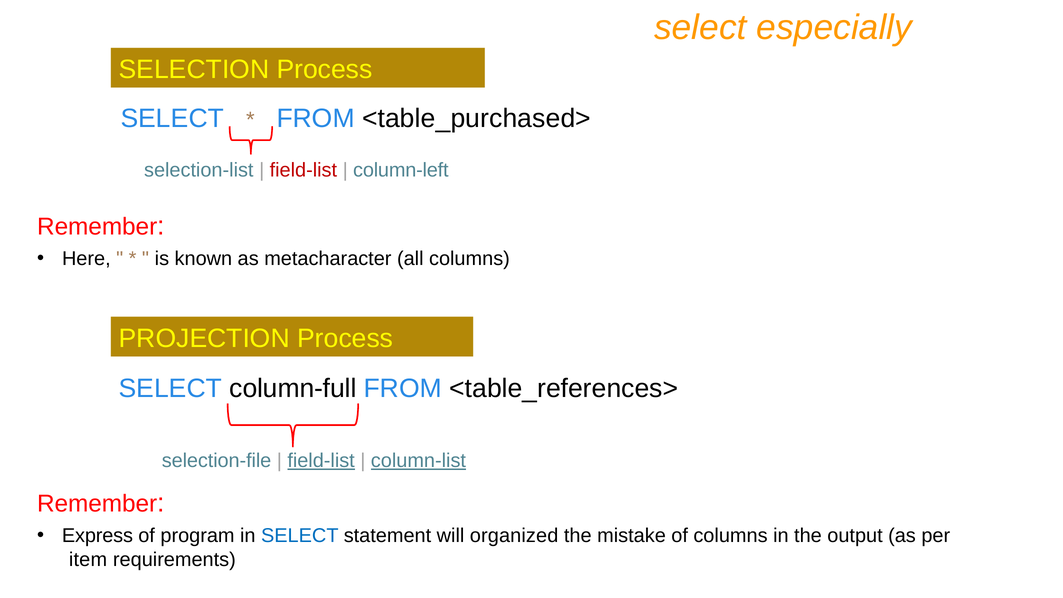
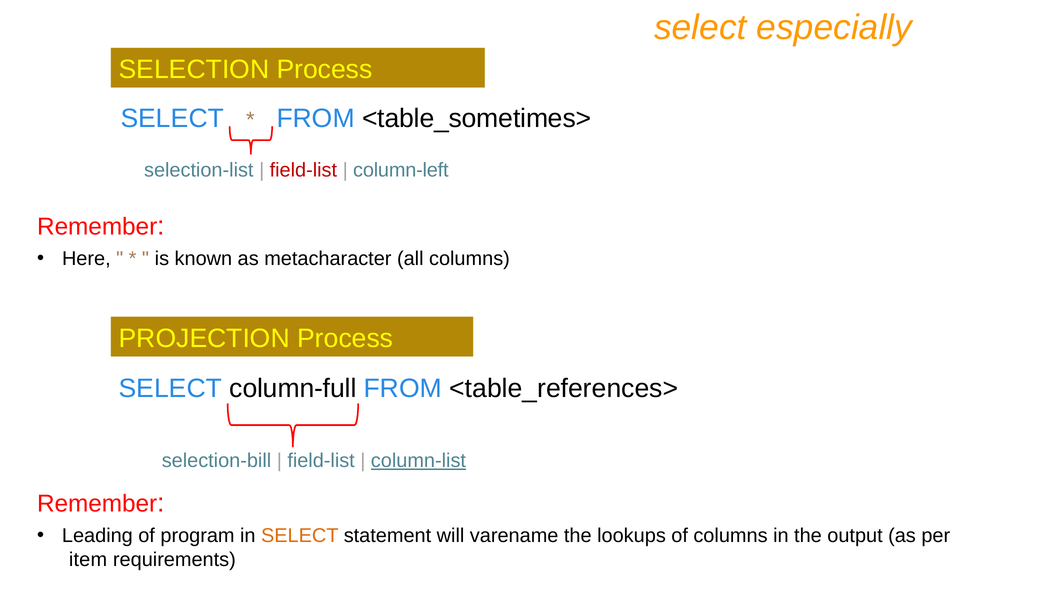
<table_purchased>: <table_purchased> -> <table_sometimes>
selection-file: selection-file -> selection-bill
field-list at (321, 461) underline: present -> none
Express: Express -> Leading
SELECT at (300, 536) colour: blue -> orange
organized: organized -> varename
mistake: mistake -> lookups
